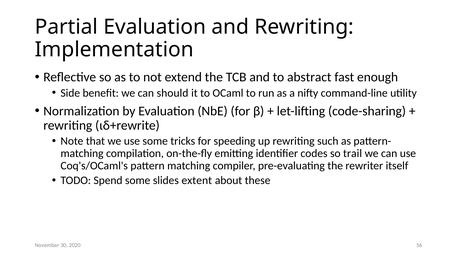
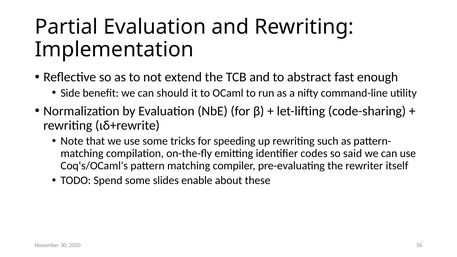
trail: trail -> said
extent: extent -> enable
